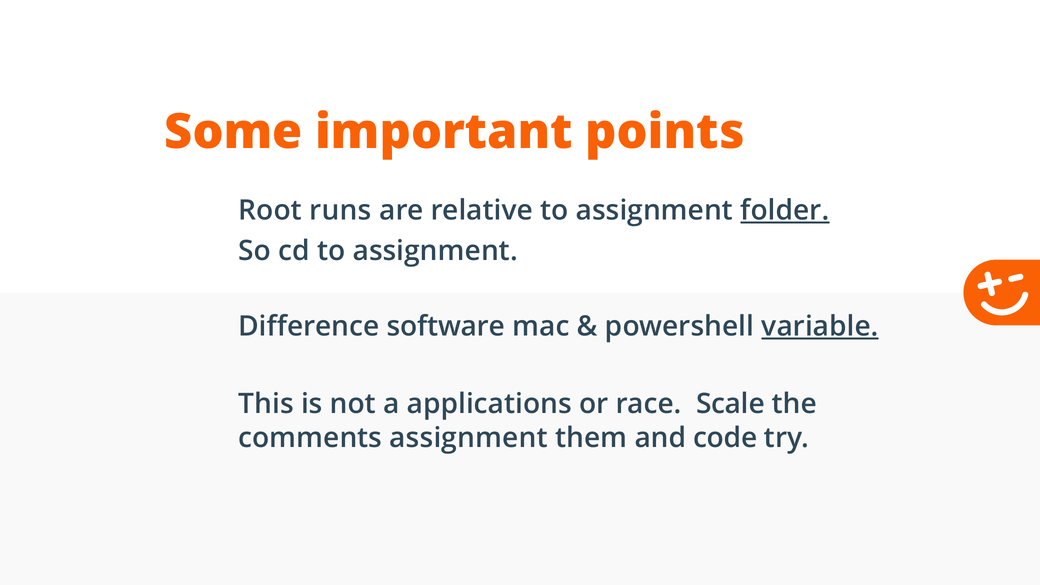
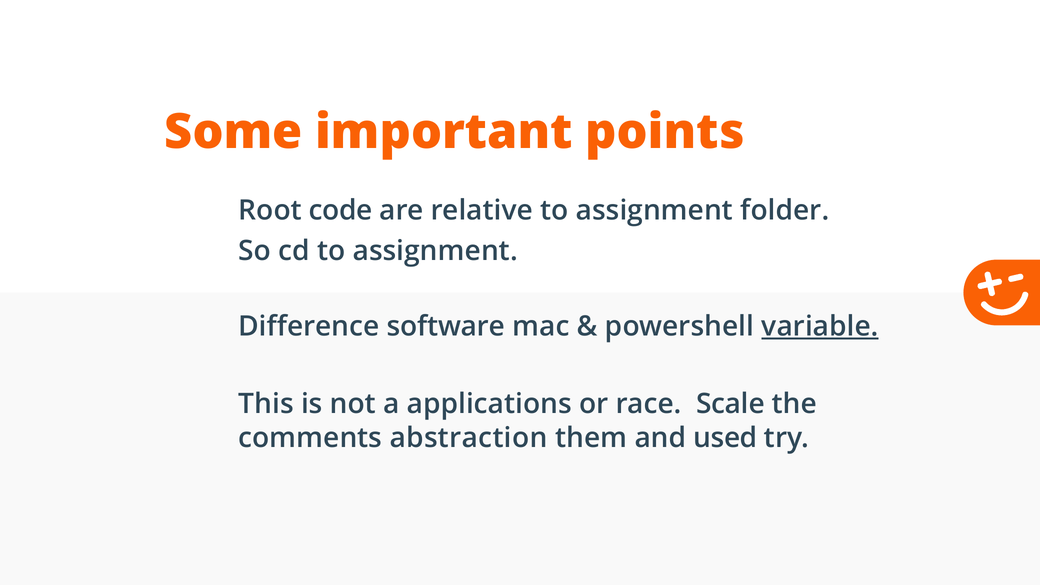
runs: runs -> code
folder underline: present -> none
comments assignment: assignment -> abstraction
code: code -> used
